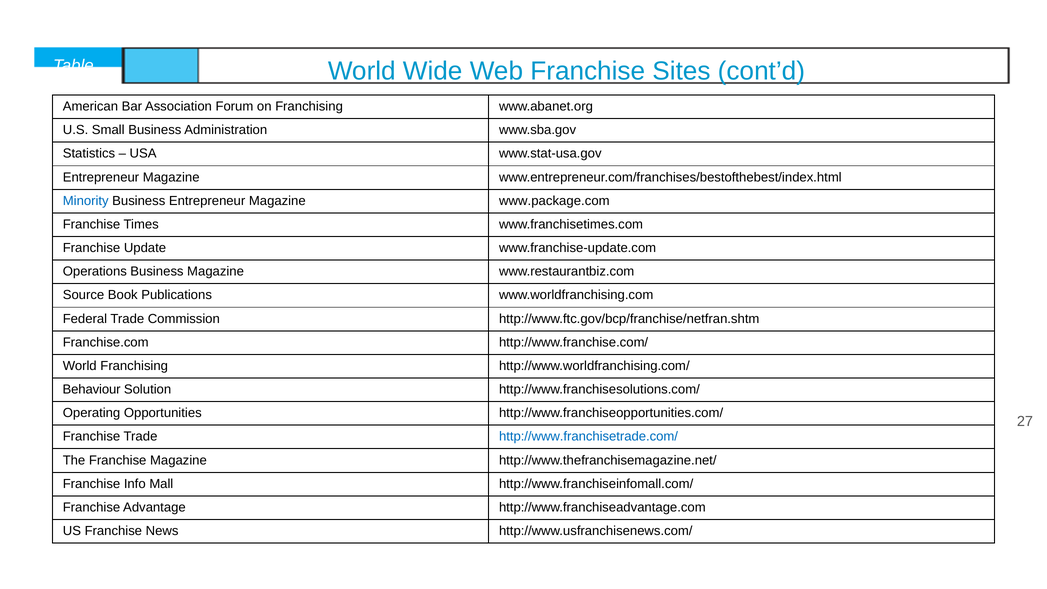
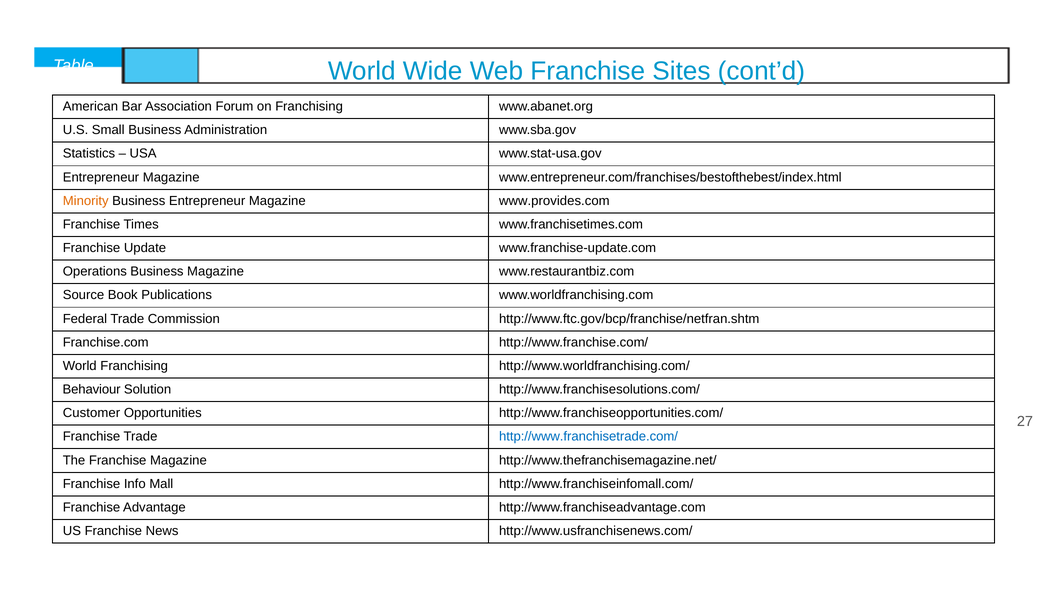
Minority colour: blue -> orange
www.package.com: www.package.com -> www.provides.com
Operating: Operating -> Customer
